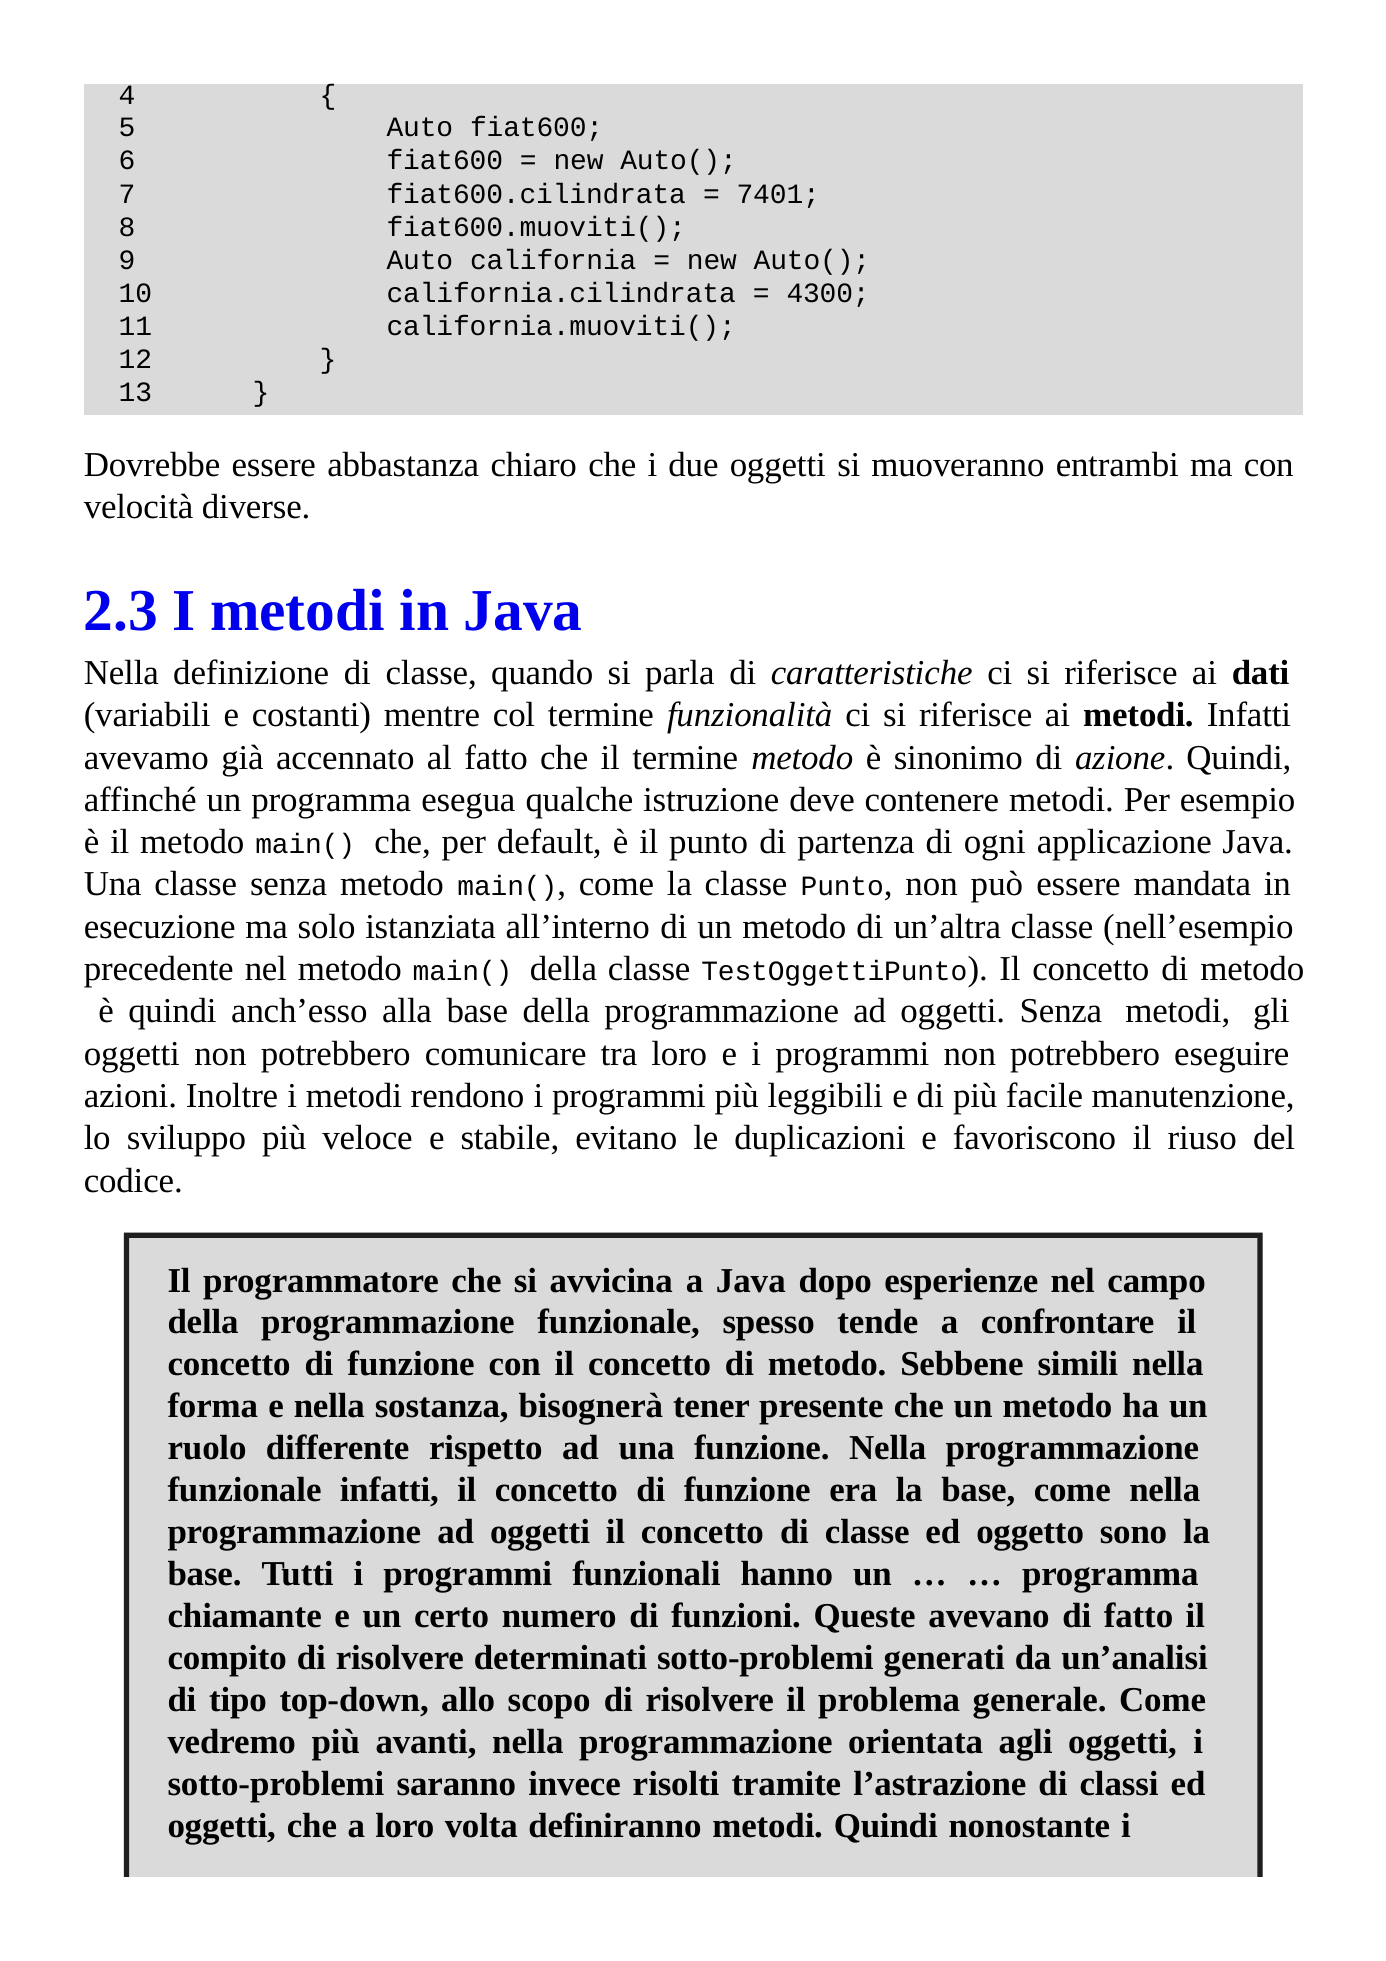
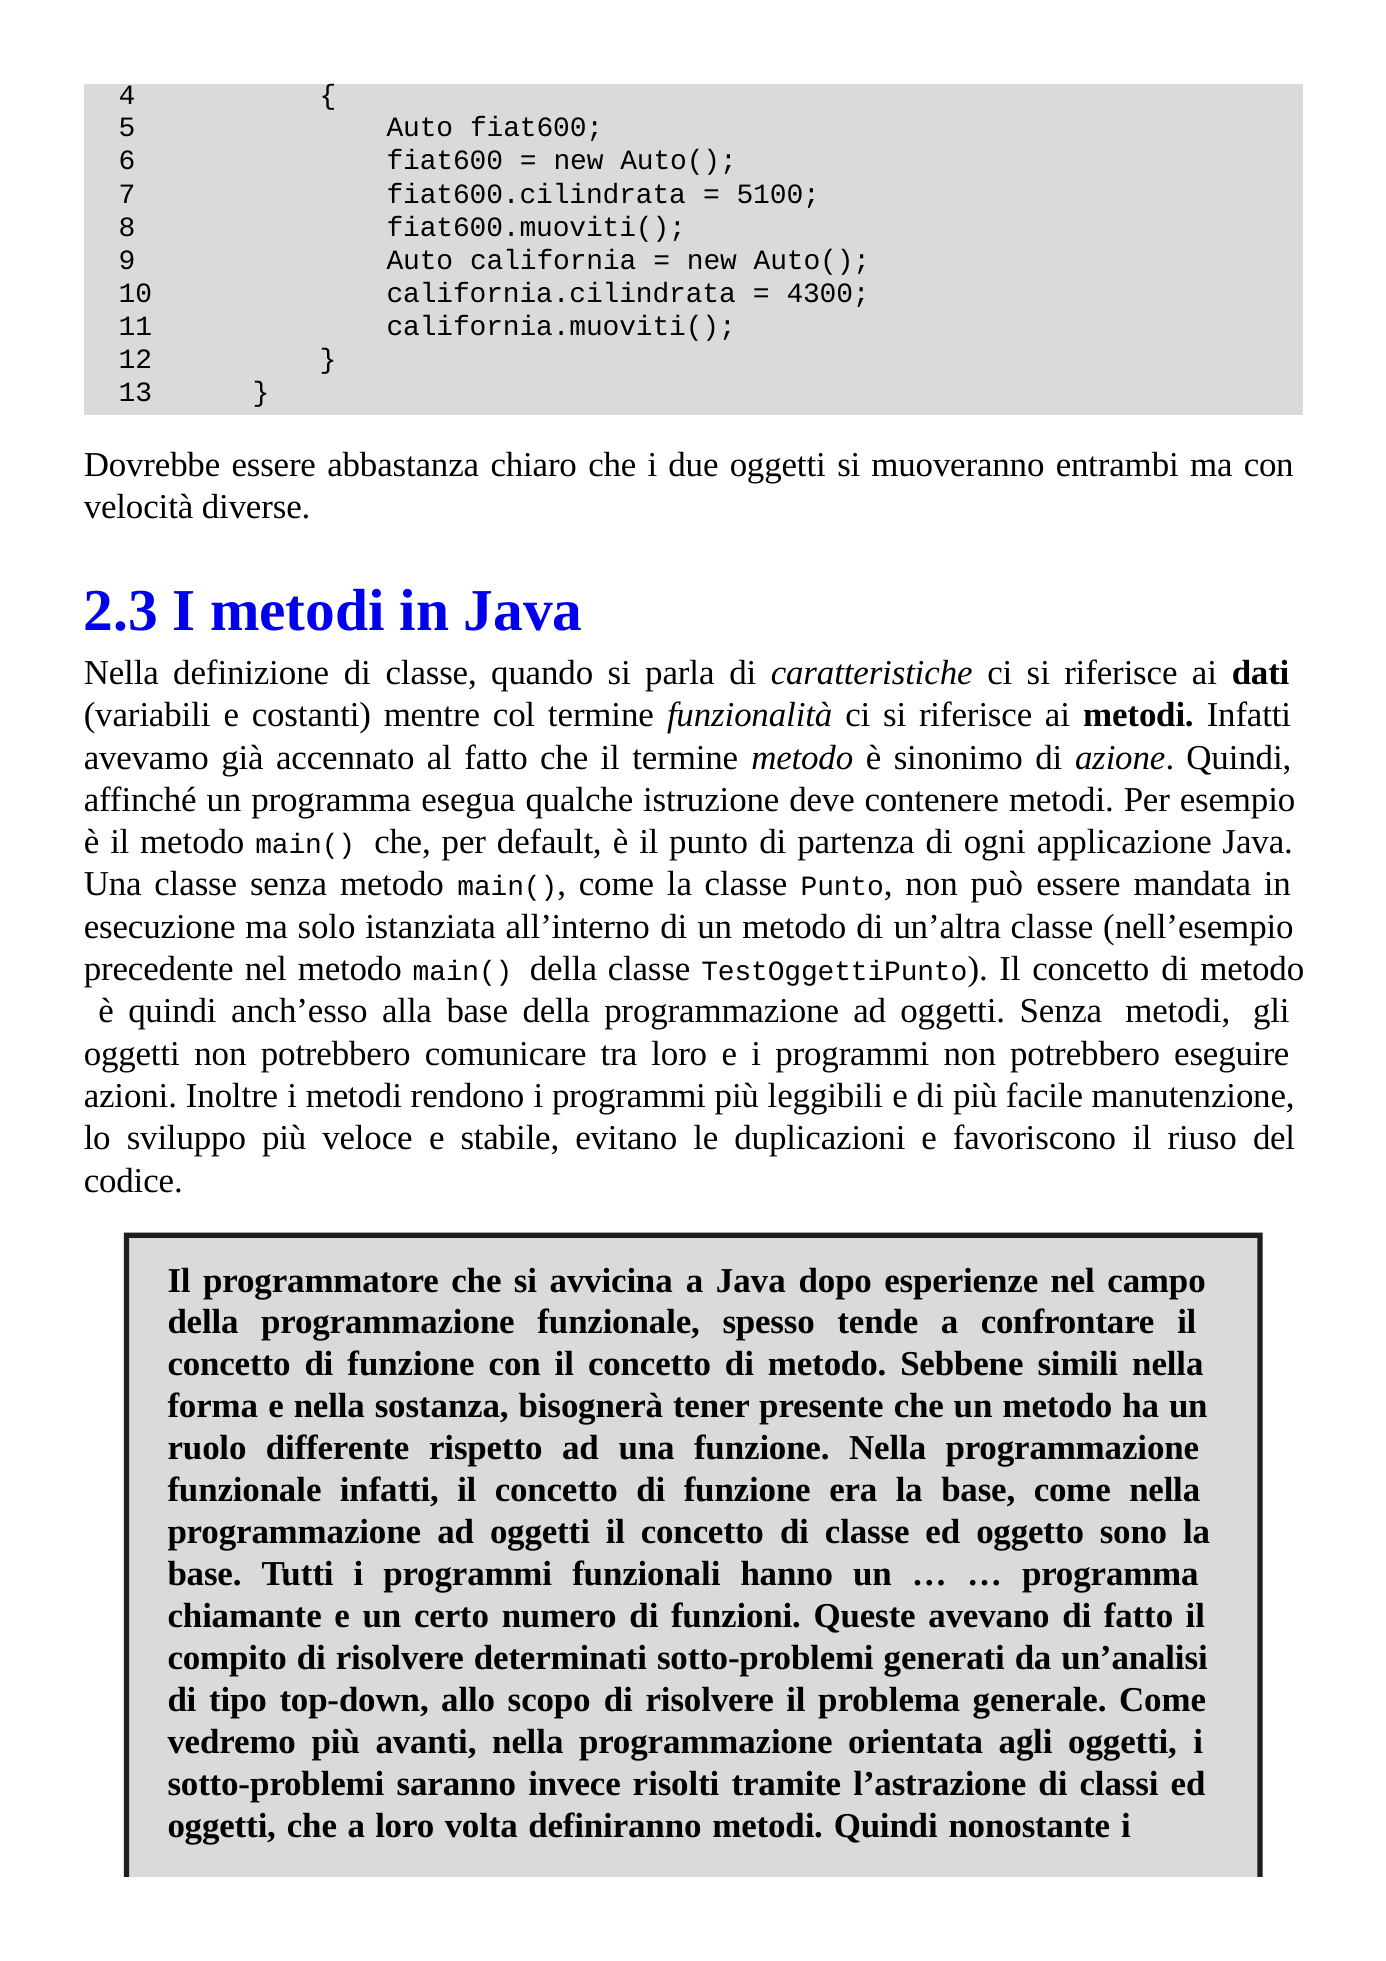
7401: 7401 -> 5100
